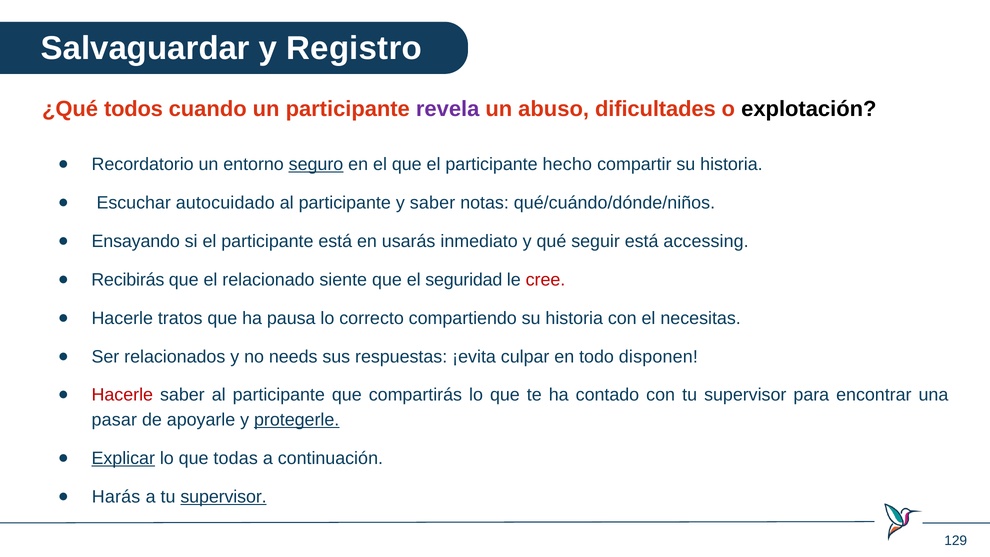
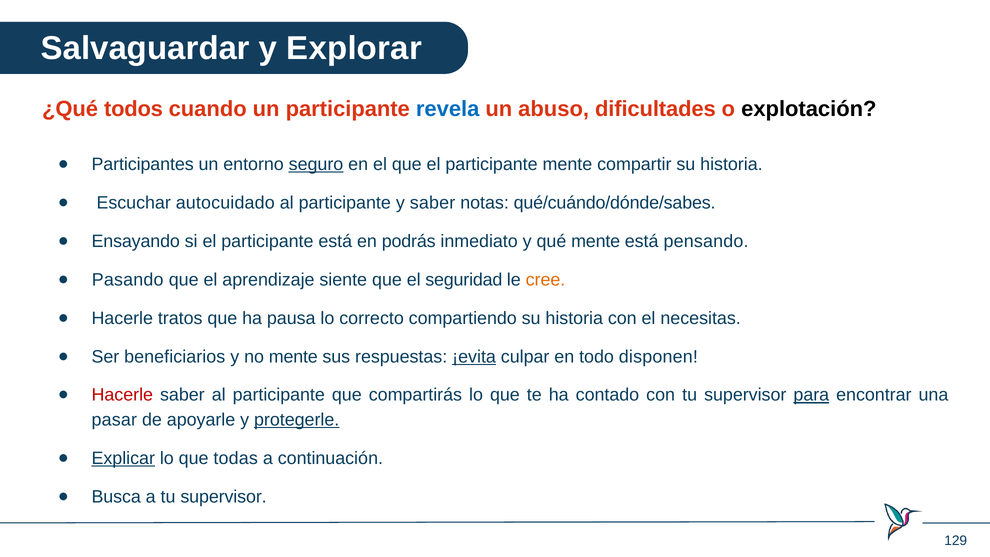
Registro: Registro -> Explorar
revela colour: purple -> blue
Recordatorio: Recordatorio -> Participantes
participante hecho: hecho -> mente
qué/cuándo/dónde/niños: qué/cuándo/dónde/niños -> qué/cuándo/dónde/sabes
usarás: usarás -> podrás
qué seguir: seguir -> mente
accessing: accessing -> pensando
Recibirás: Recibirás -> Pasando
relacionado: relacionado -> aprendizaje
cree colour: red -> orange
relacionados: relacionados -> beneficiarios
no needs: needs -> mente
¡evita underline: none -> present
para underline: none -> present
Harás: Harás -> Busca
supervisor at (224, 497) underline: present -> none
